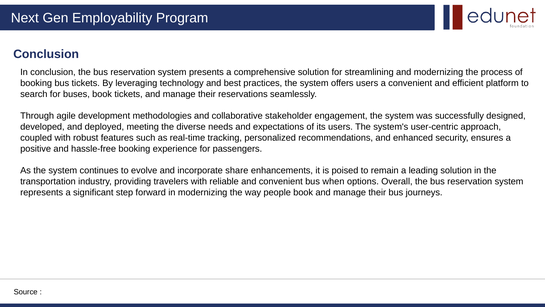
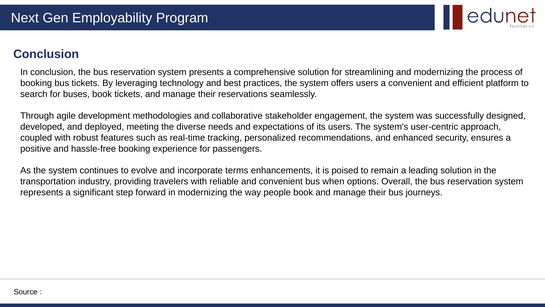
share: share -> terms
